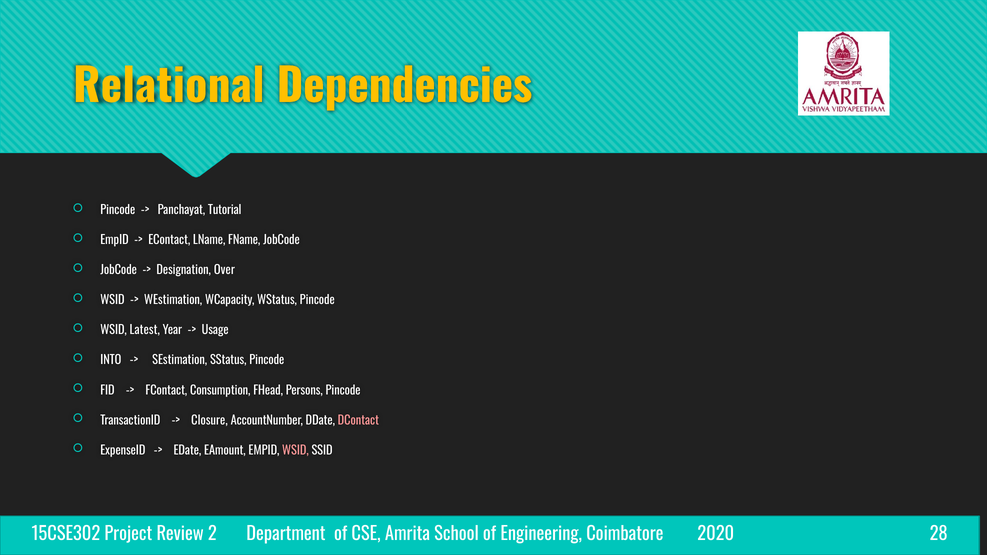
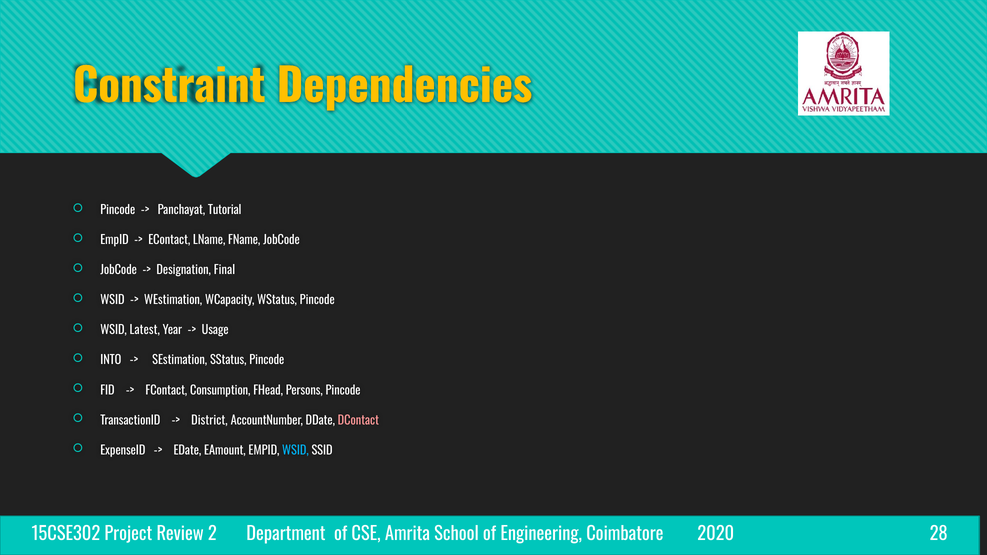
Relational: Relational -> Constraint
Over: Over -> Final
Closure: Closure -> District
WSID at (295, 451) colour: pink -> light blue
